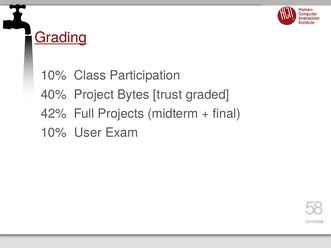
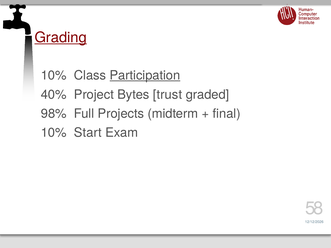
Participation underline: none -> present
42%: 42% -> 98%
User: User -> Start
